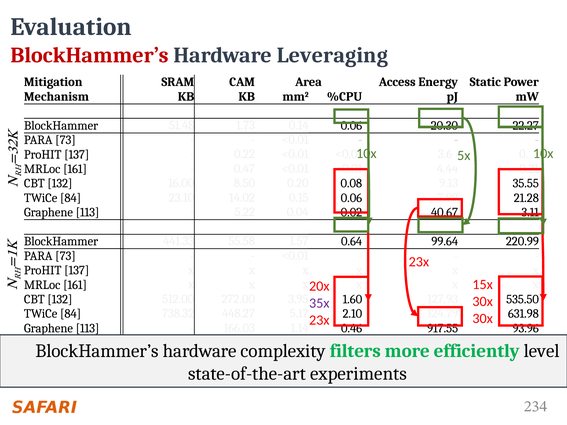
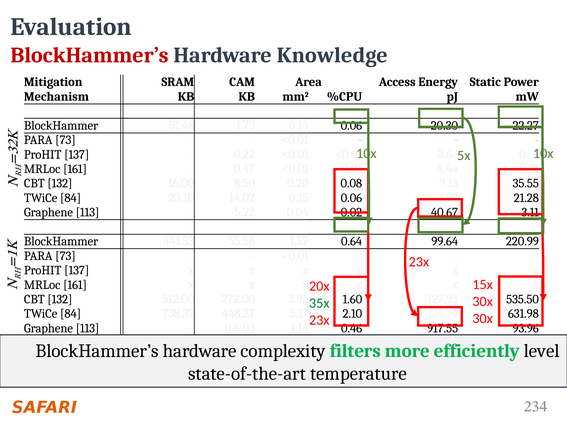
Leveraging: Leveraging -> Knowledge
35x colour: purple -> green
experiments: experiments -> temperature
